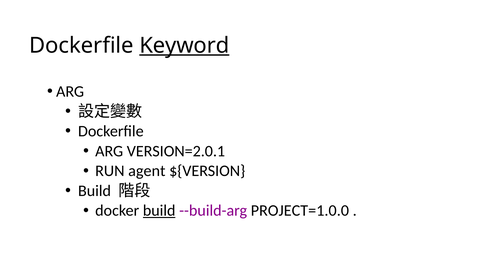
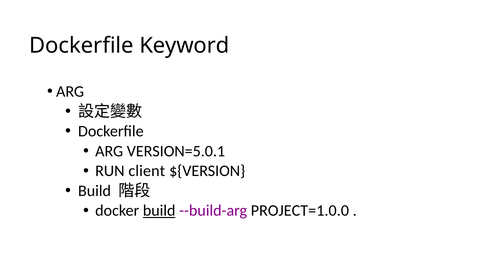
Keyword underline: present -> none
VERSION=2.0.1: VERSION=2.0.1 -> VERSION=5.0.1
agent: agent -> client
